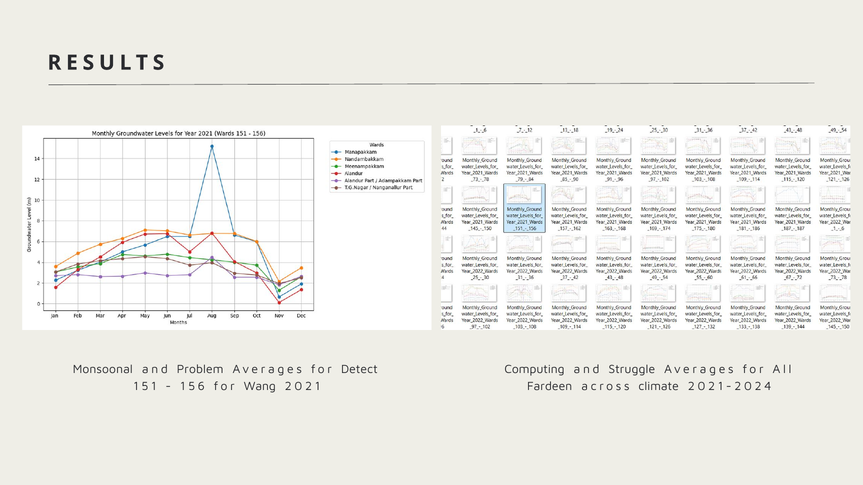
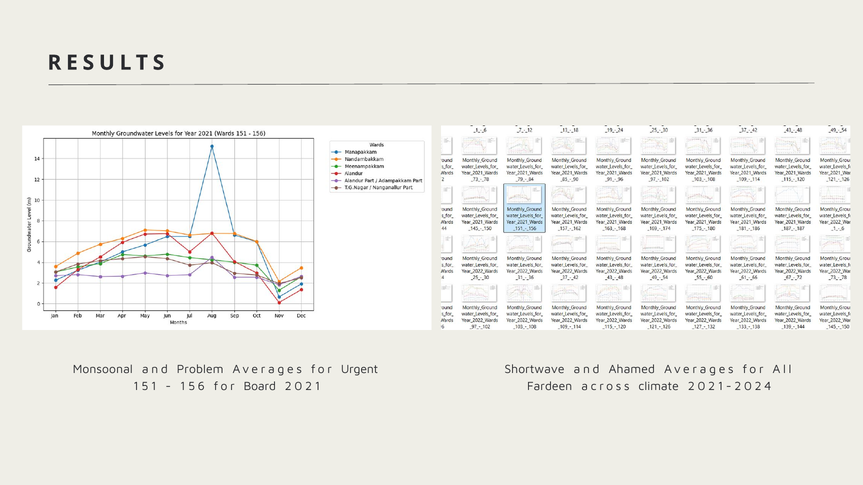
Detect: Detect -> Urgent
Computing: Computing -> Shortwave
Struggle: Struggle -> Ahamed
Wang: Wang -> Board
